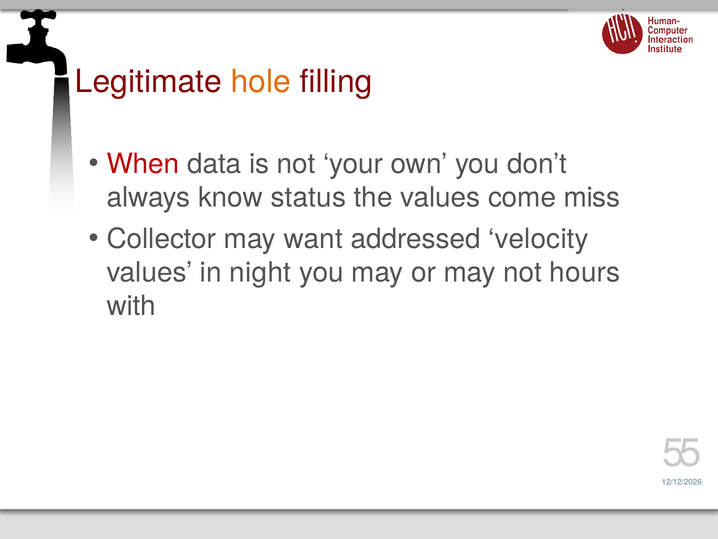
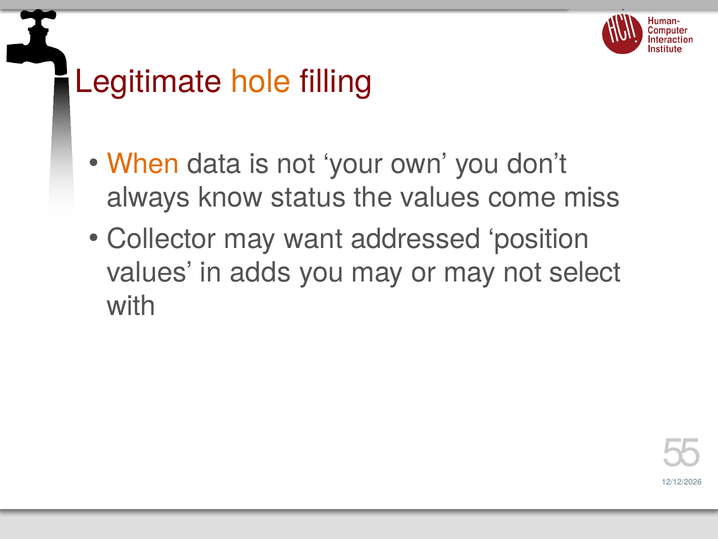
When colour: red -> orange
velocity: velocity -> position
night: night -> adds
hours: hours -> select
